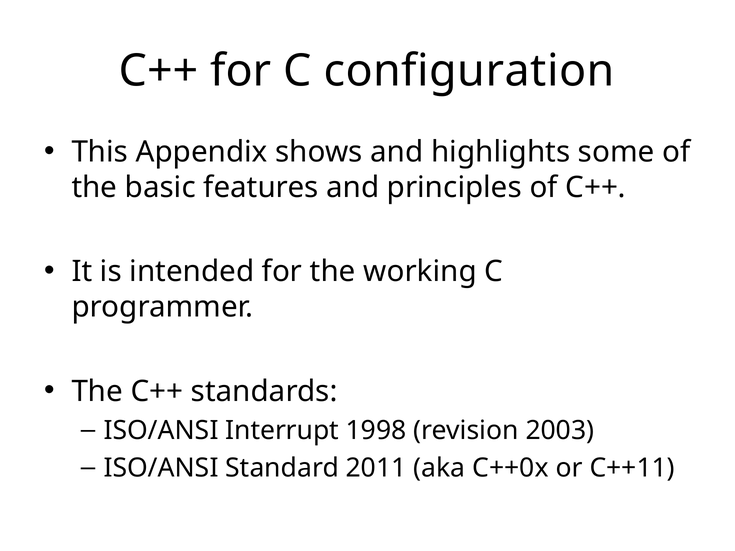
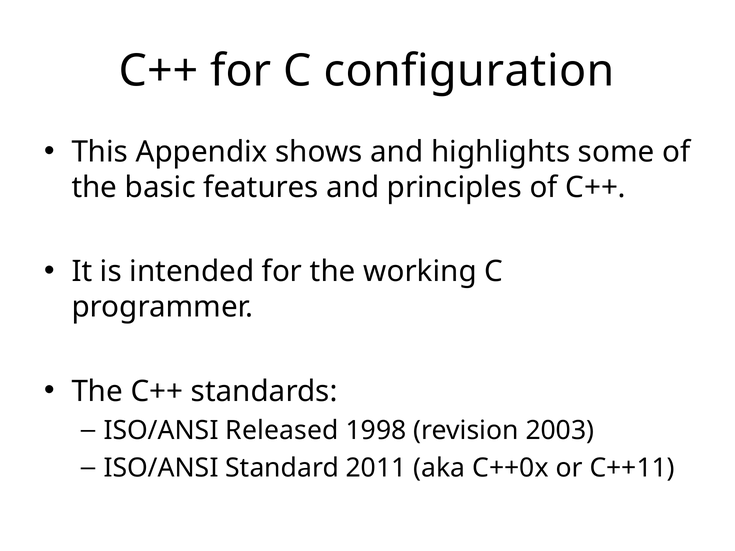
Interrupt: Interrupt -> Released
